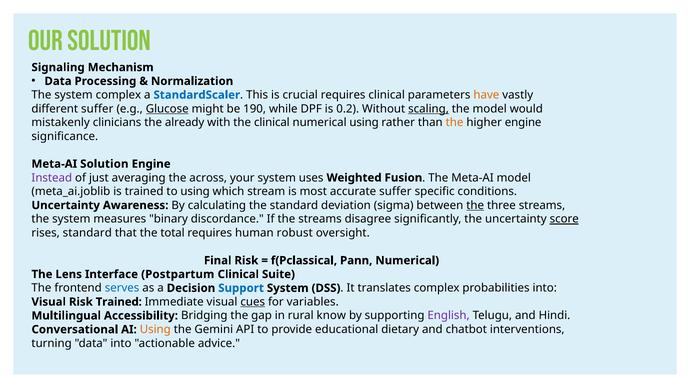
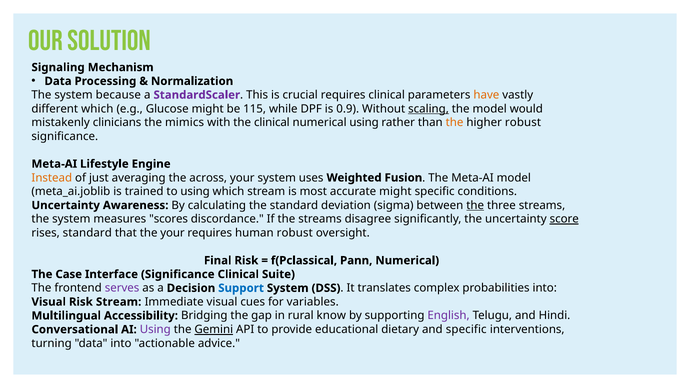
system complex: complex -> because
StandardScaler colour: blue -> purple
different suffer: suffer -> which
Glucose underline: present -> none
190: 190 -> 115
0.2: 0.2 -> 0.9
already: already -> mimics
higher engine: engine -> robust
Meta-AI Solution: Solution -> Lifestyle
Instead colour: purple -> orange
accurate suffer: suffer -> might
binary: binary -> scores
the total: total -> your
Lens: Lens -> Case
Interface Postpartum: Postpartum -> Significance
serves colour: blue -> purple
Risk Trained: Trained -> Stream
cues underline: present -> none
Using at (155, 330) colour: orange -> purple
Gemini underline: none -> present
and chatbot: chatbot -> specific
